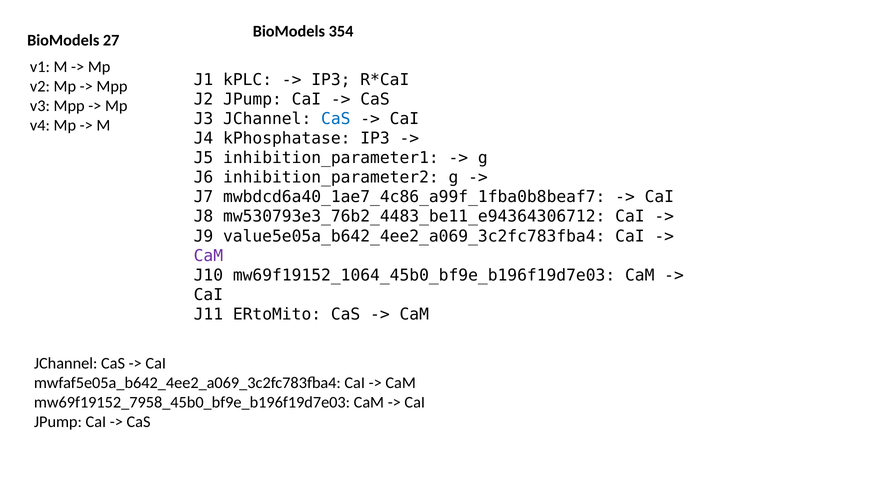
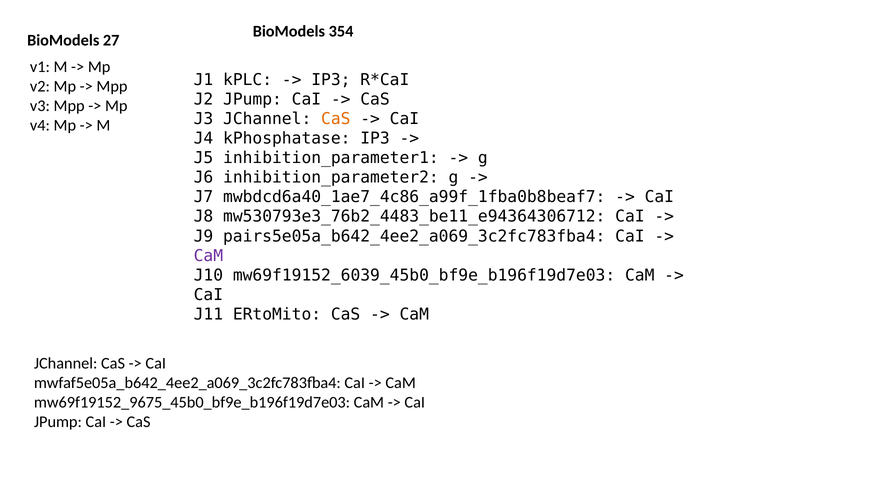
CaS at (336, 119) colour: blue -> orange
value5e05a_b642_4ee2_a069_3c2fc783fba4: value5e05a_b642_4ee2_a069_3c2fc783fba4 -> pairs5e05a_b642_4ee2_a069_3c2fc783fba4
mw69f19152_1064_45b0_bf9e_b196f19d7e03: mw69f19152_1064_45b0_bf9e_b196f19d7e03 -> mw69f19152_6039_45b0_bf9e_b196f19d7e03
mw69f19152_7958_45b0_bf9e_b196f19d7e03: mw69f19152_7958_45b0_bf9e_b196f19d7e03 -> mw69f19152_9675_45b0_bf9e_b196f19d7e03
